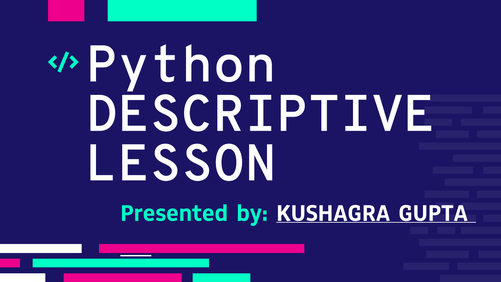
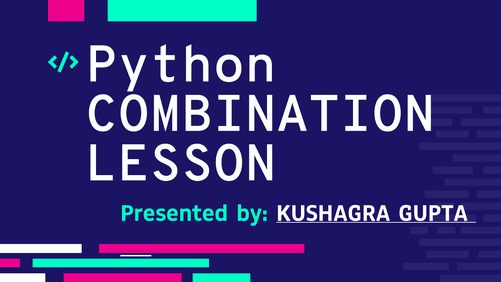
DESCRIPTIVE: DESCRIPTIVE -> COMBINATION
